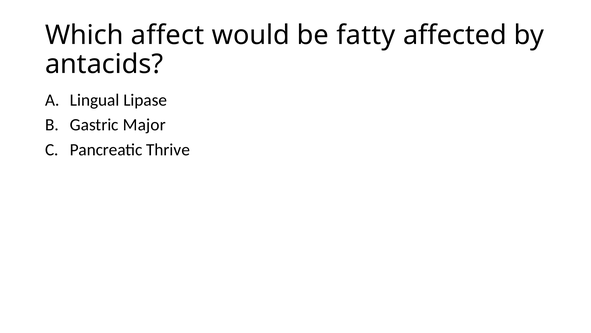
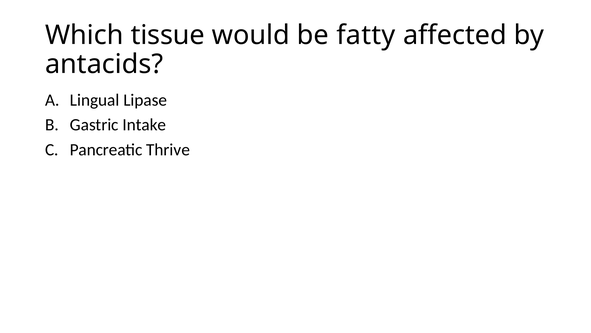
affect: affect -> tissue
Major: Major -> Intake
